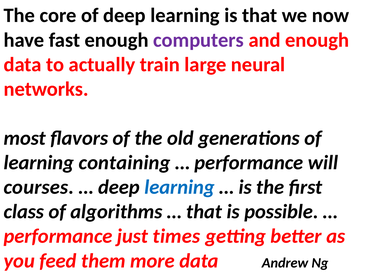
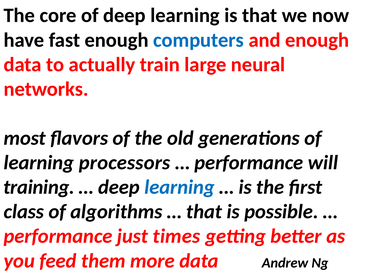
computers colour: purple -> blue
containing: containing -> processors
courses: courses -> training
